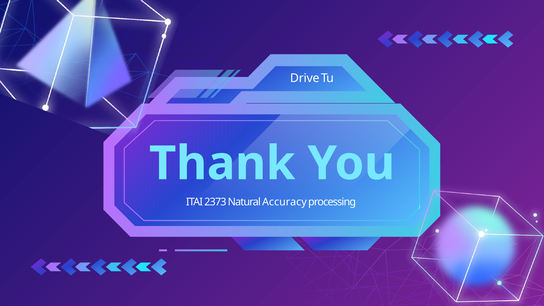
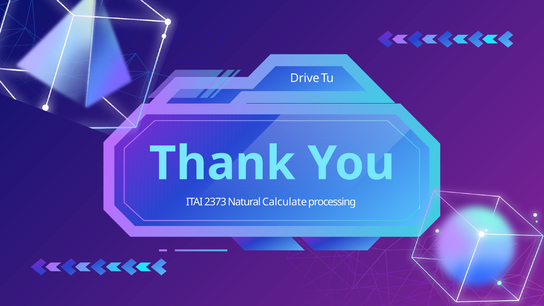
Accuracy: Accuracy -> Calculate
